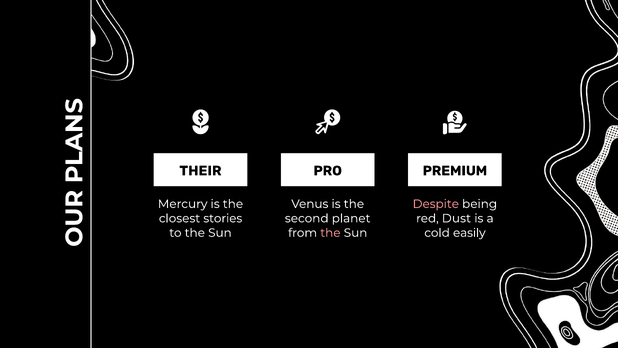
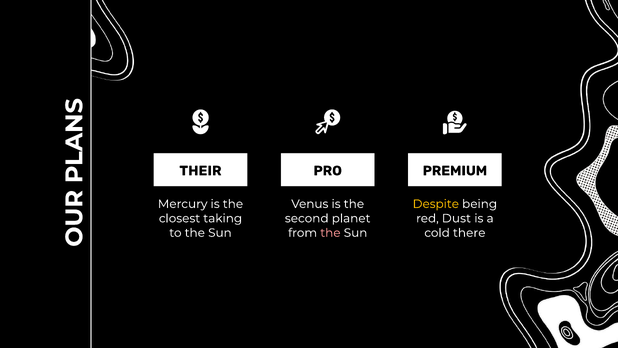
Despite colour: pink -> yellow
stories: stories -> taking
easily: easily -> there
